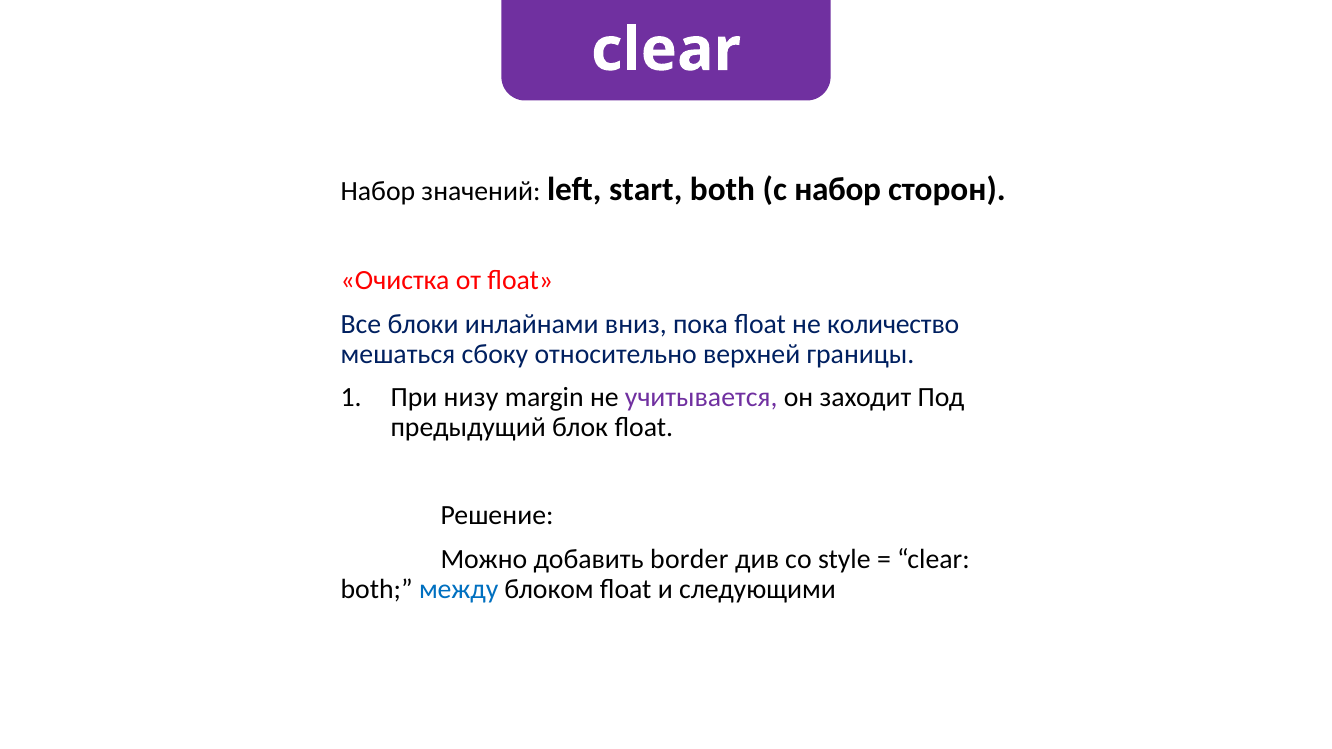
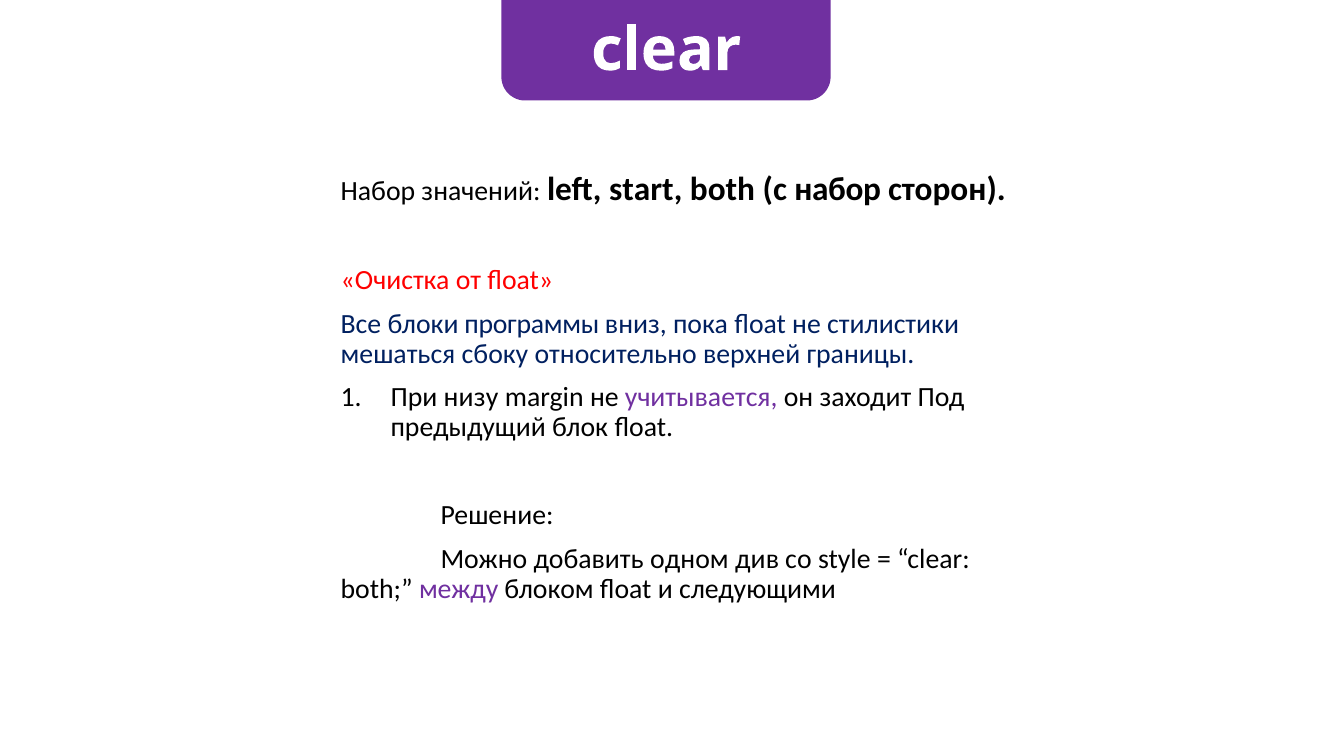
инлайнами: инлайнами -> программы
количество: количество -> стилистики
border: border -> одном
между colour: blue -> purple
